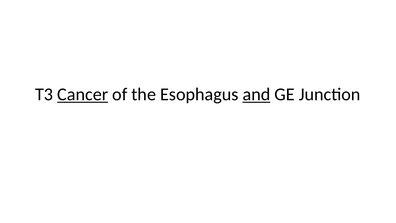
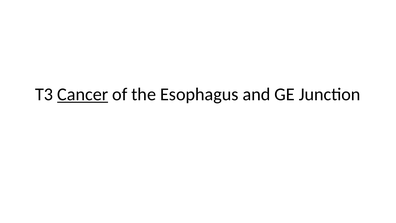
and underline: present -> none
